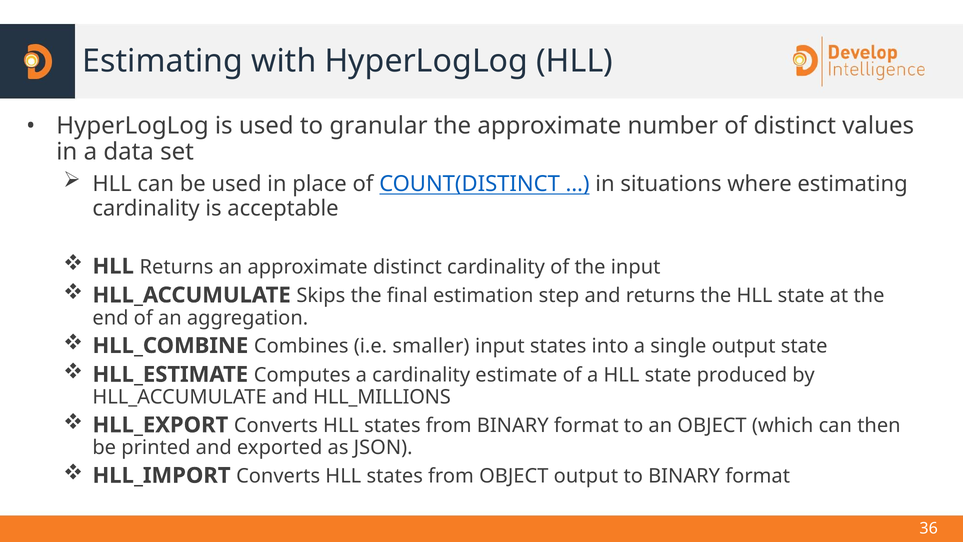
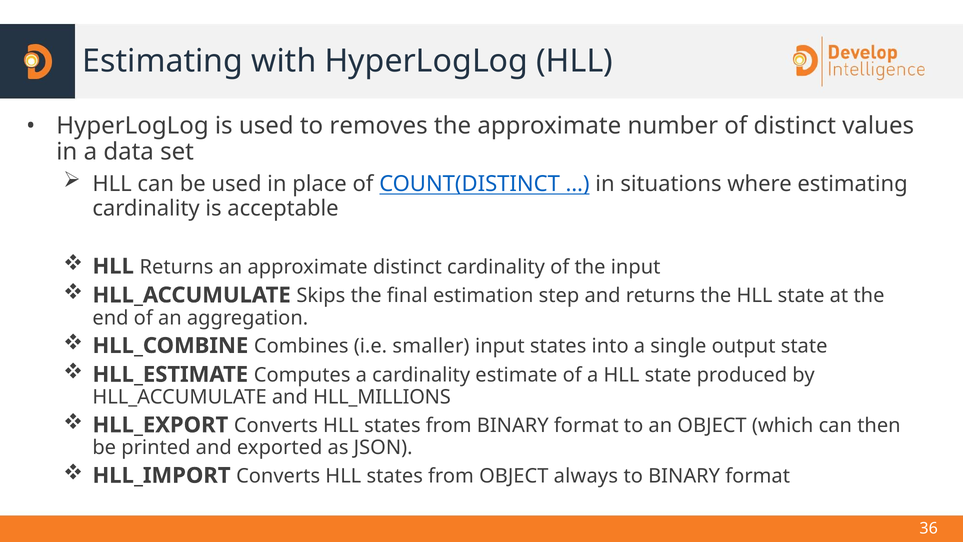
granular: granular -> removes
OBJECT output: output -> always
